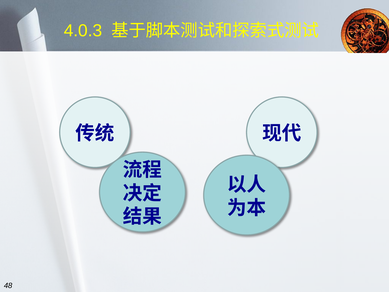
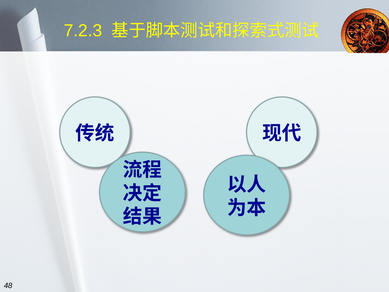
4.0.3: 4.0.3 -> 7.2.3
